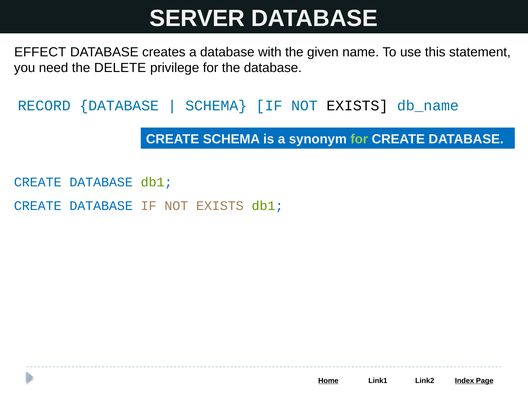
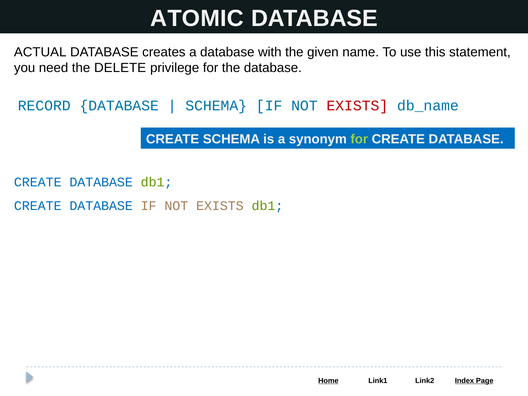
SERVER: SERVER -> ATOMIC
EFFECT: EFFECT -> ACTUAL
EXISTS at (357, 105) colour: black -> red
